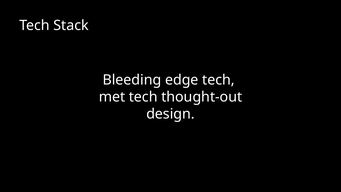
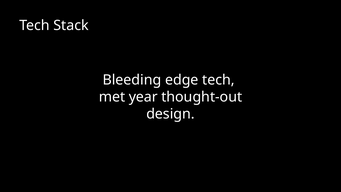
met tech: tech -> year
